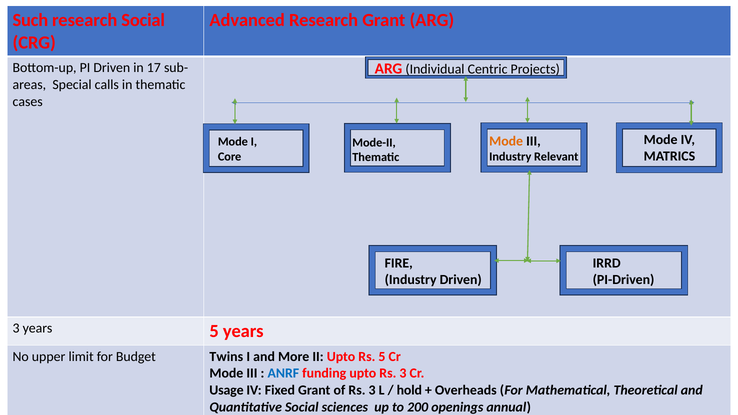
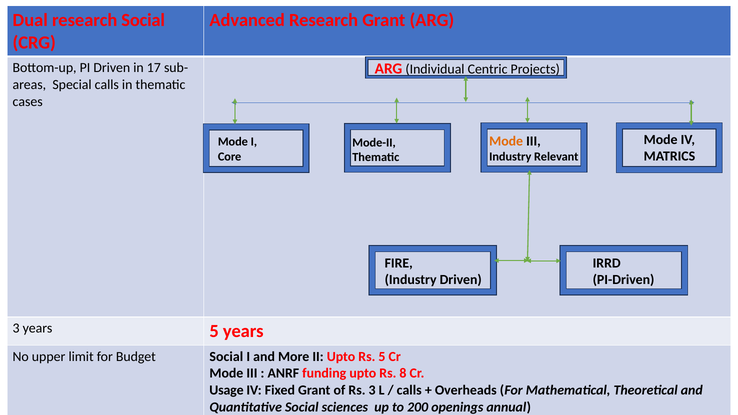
Such: Such -> Dual
Budget Twins: Twins -> Social
ANRF colour: blue -> black
upto Rs 3: 3 -> 8
hold at (409, 390): hold -> calls
